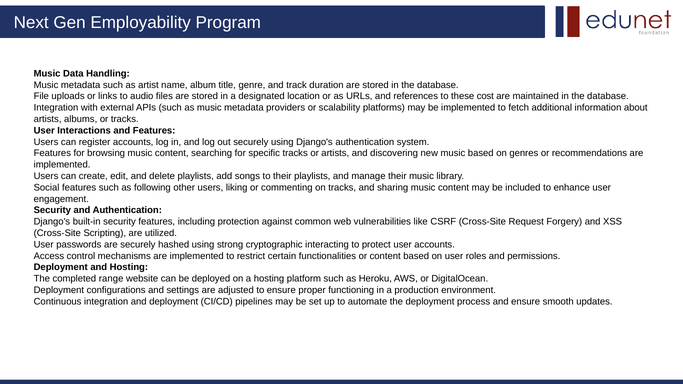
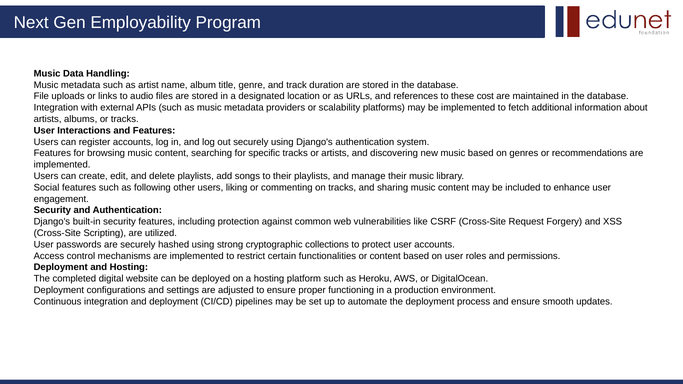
interacting: interacting -> collections
range: range -> digital
